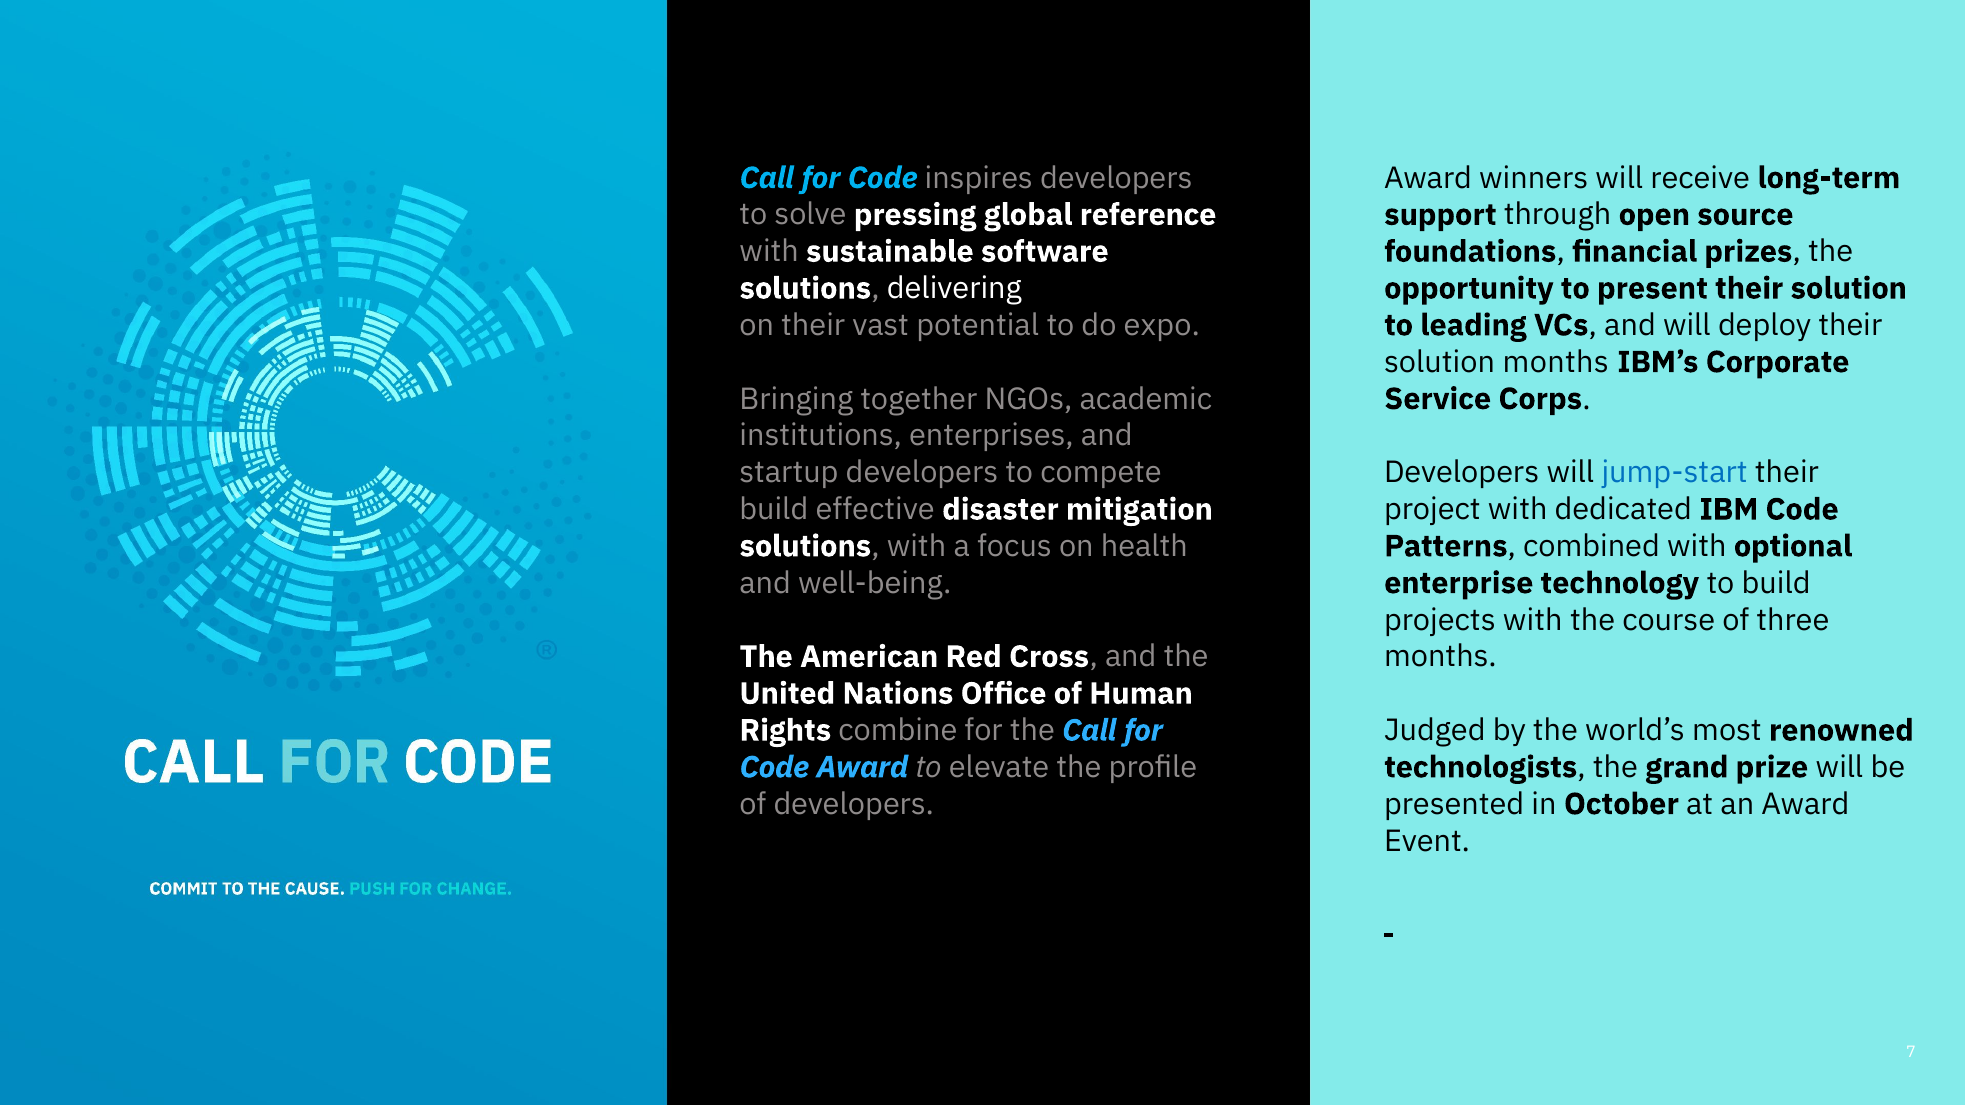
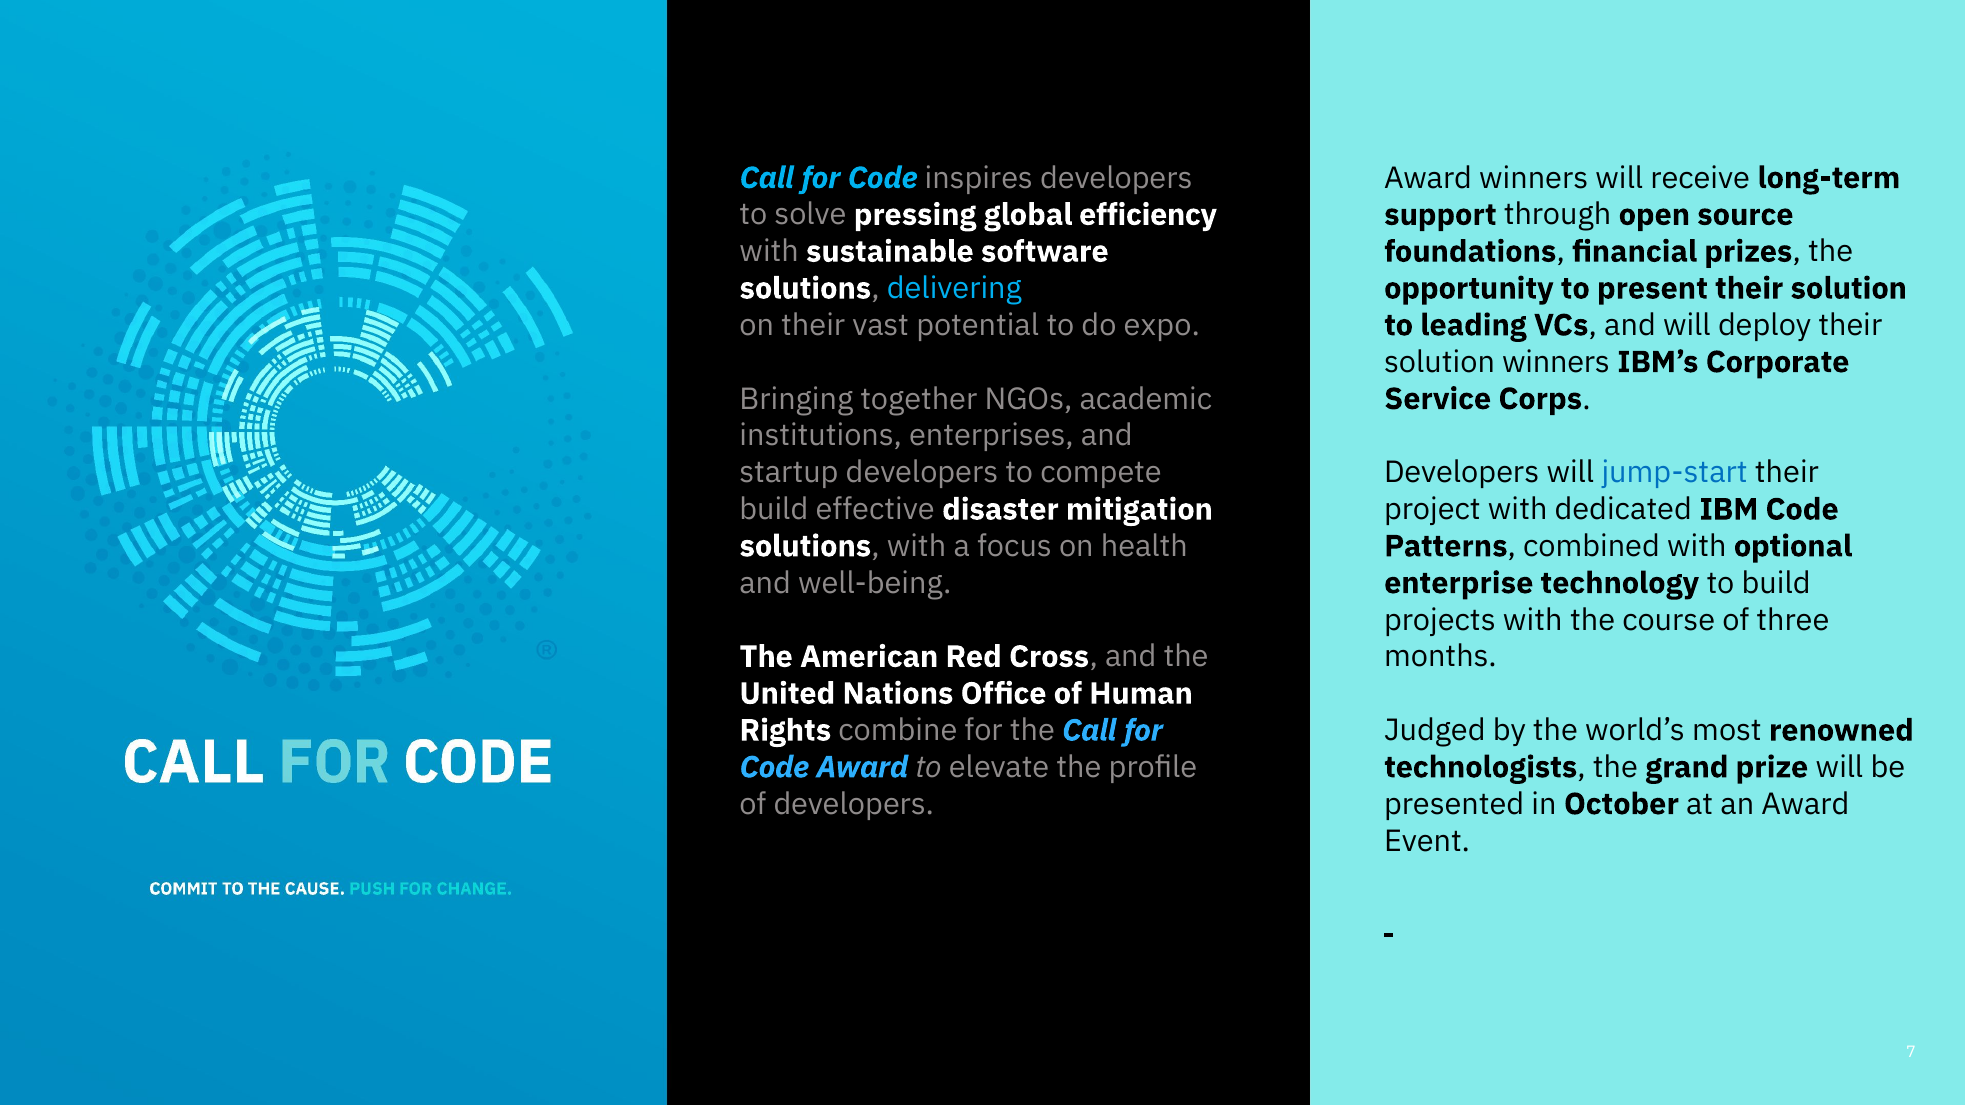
reference: reference -> efficiency
delivering colour: white -> light blue
solution months: months -> winners
